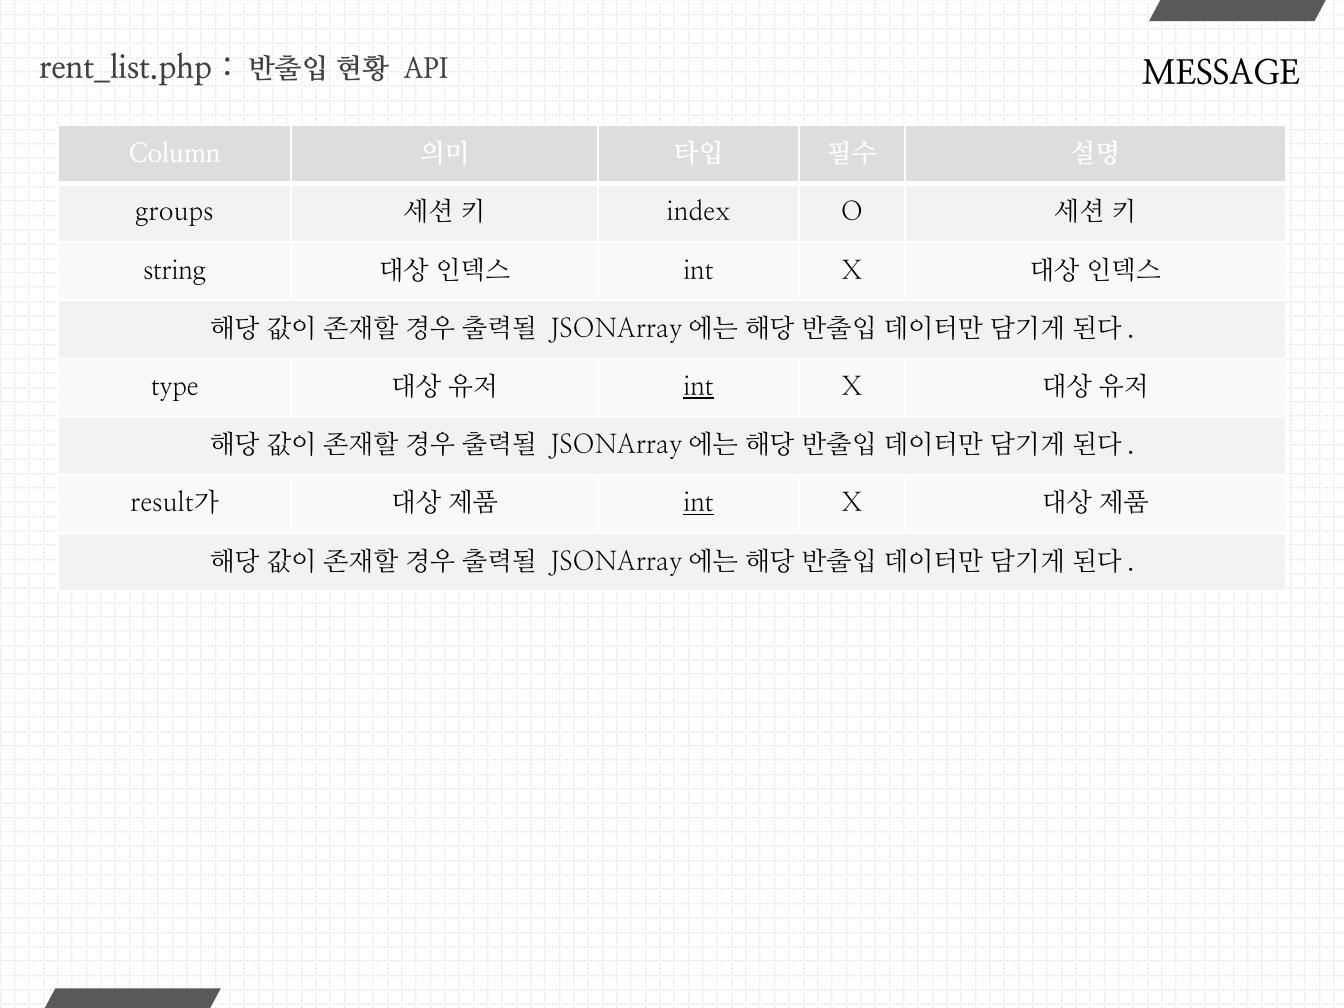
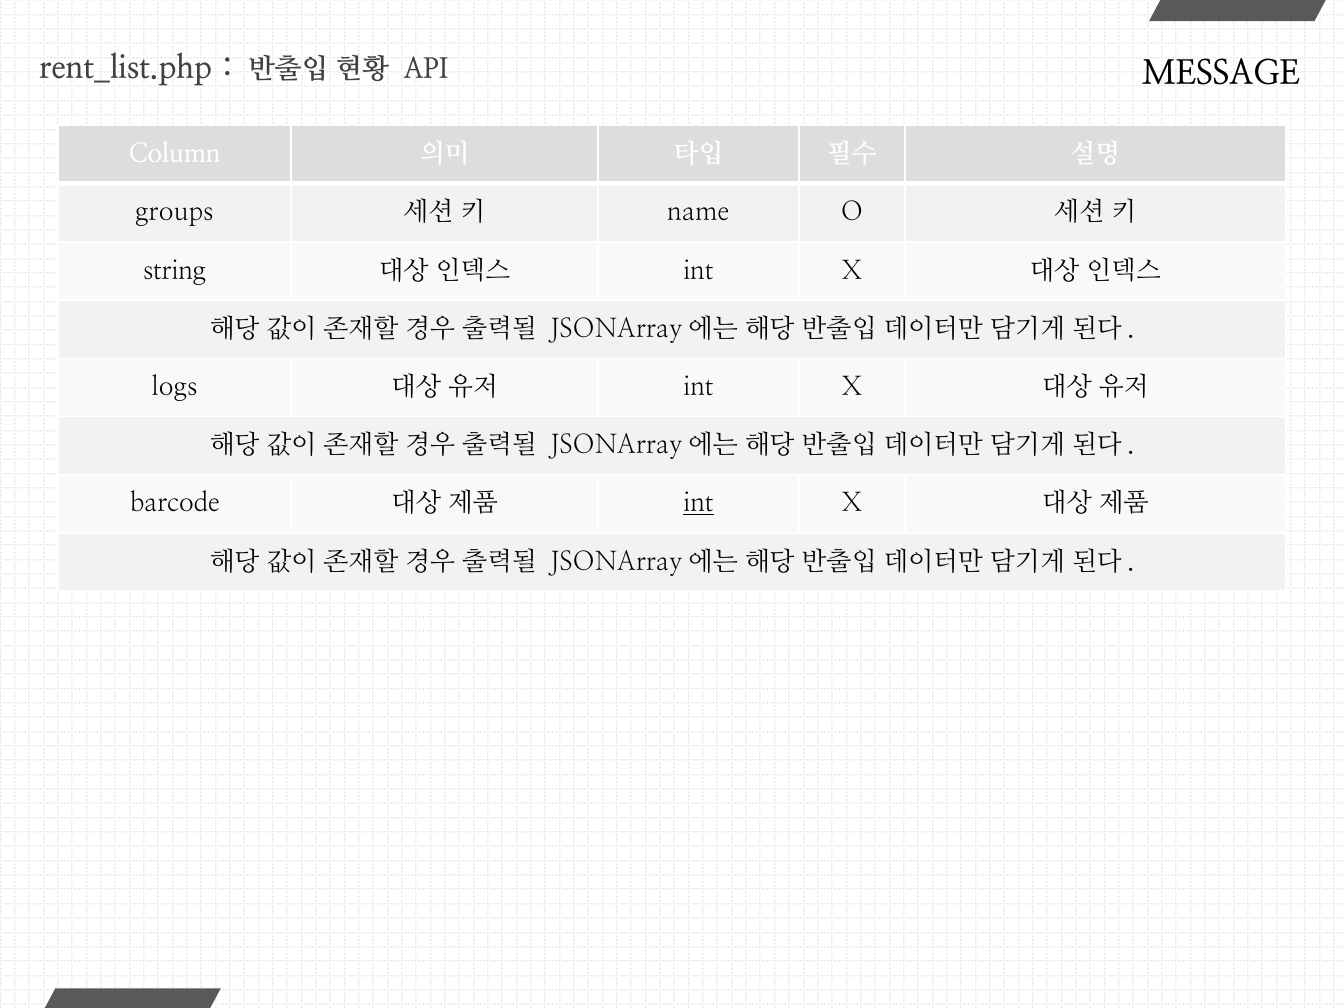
index: index -> name
type: type -> logs
int at (698, 387) underline: present -> none
result가: result가 -> barcode
